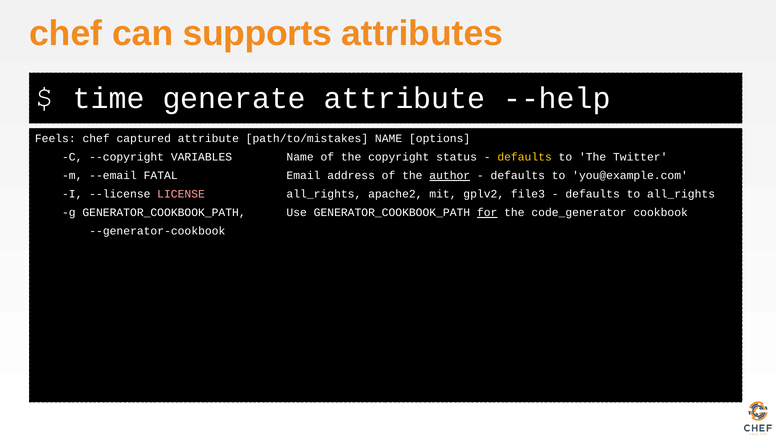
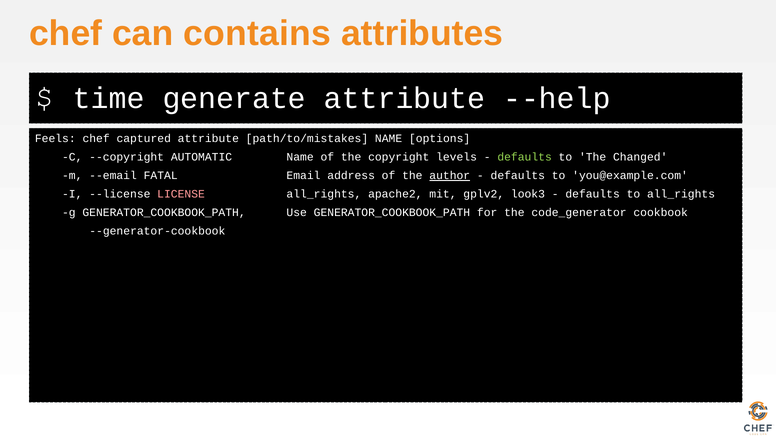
supports: supports -> contains
VARIABLES: VARIABLES -> AUTOMATIC
status: status -> levels
defaults at (525, 157) colour: yellow -> light green
Twitter: Twitter -> Changed
file3: file3 -> look3
for underline: present -> none
